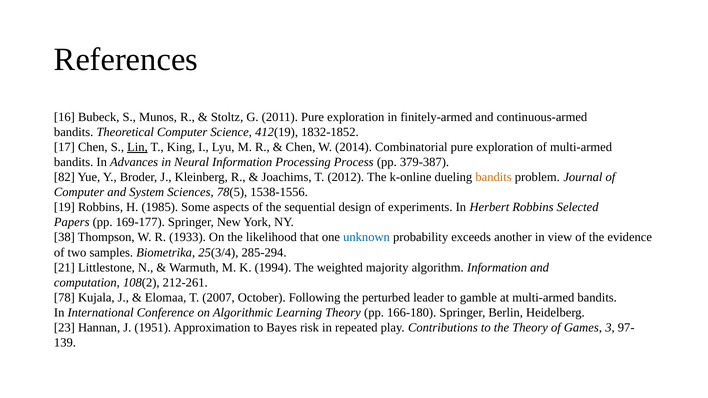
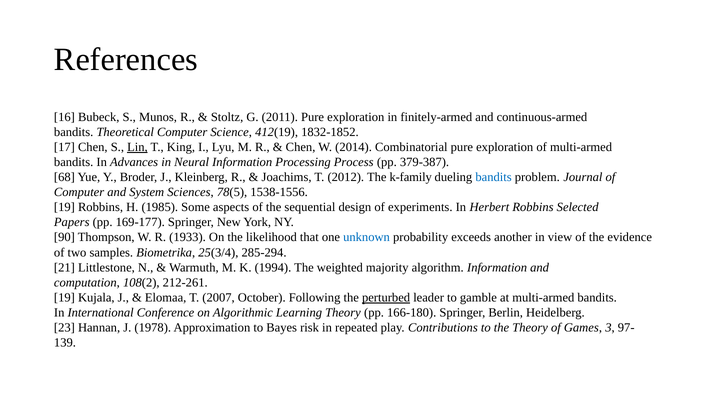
82: 82 -> 68
k-online: k-online -> k-family
bandits at (494, 177) colour: orange -> blue
38: 38 -> 90
78 at (64, 298): 78 -> 19
perturbed underline: none -> present
1951: 1951 -> 1978
